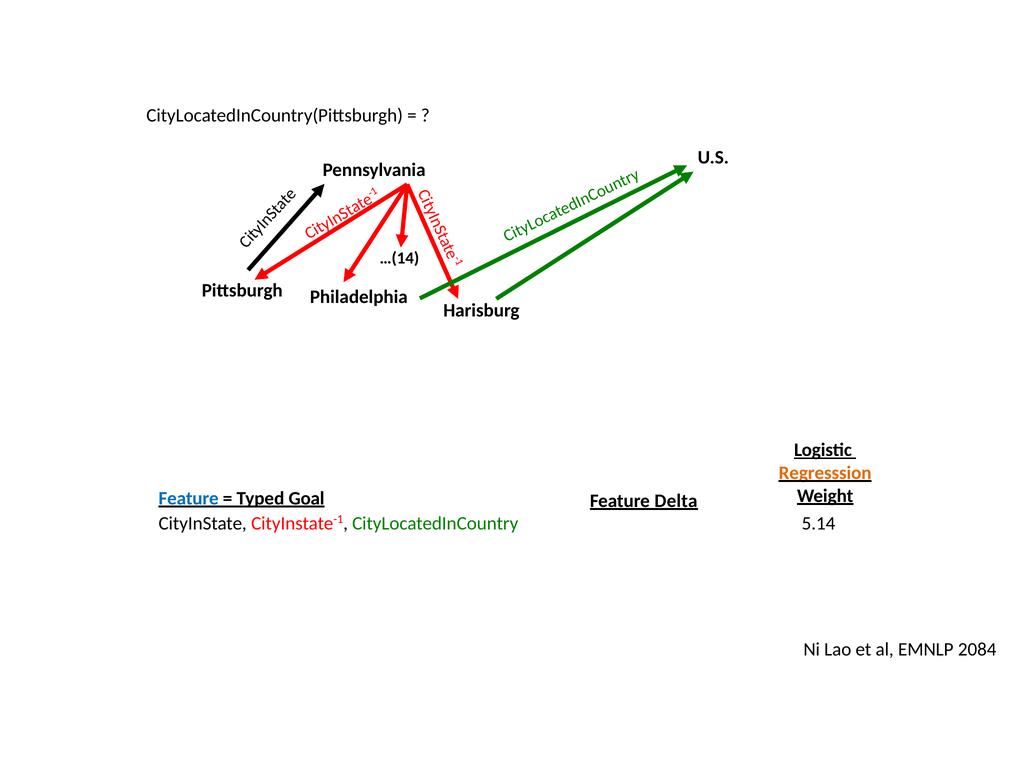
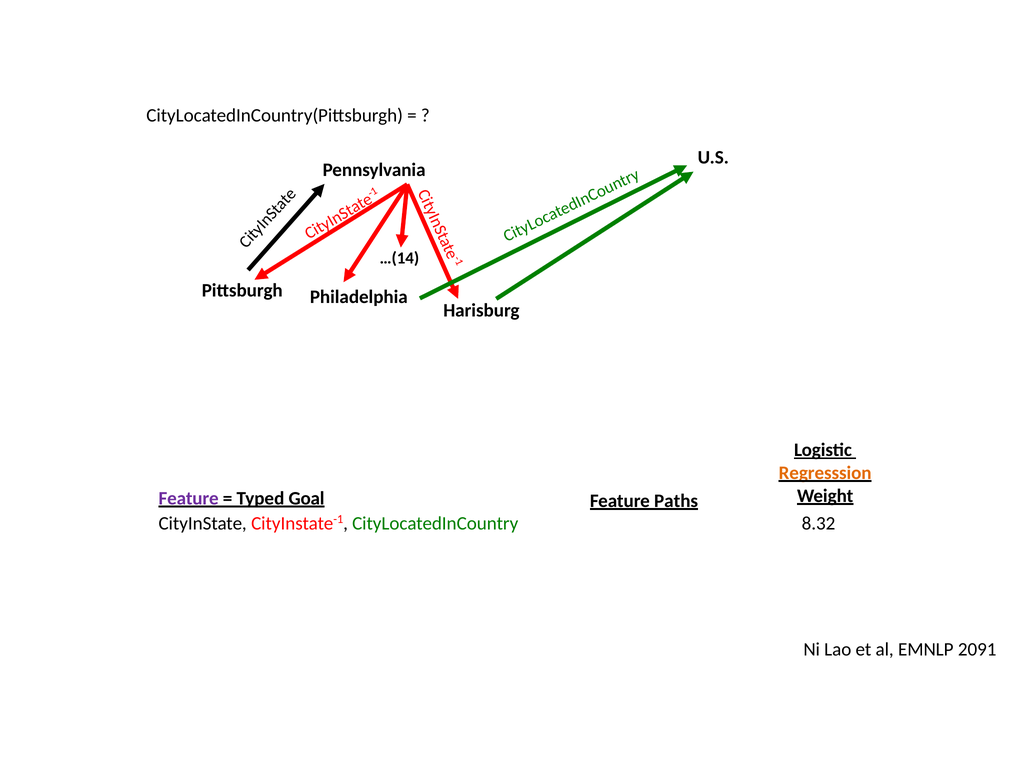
Feature at (189, 499) colour: blue -> purple
Delta: Delta -> Paths
5.14: 5.14 -> 8.32
2084: 2084 -> 2091
